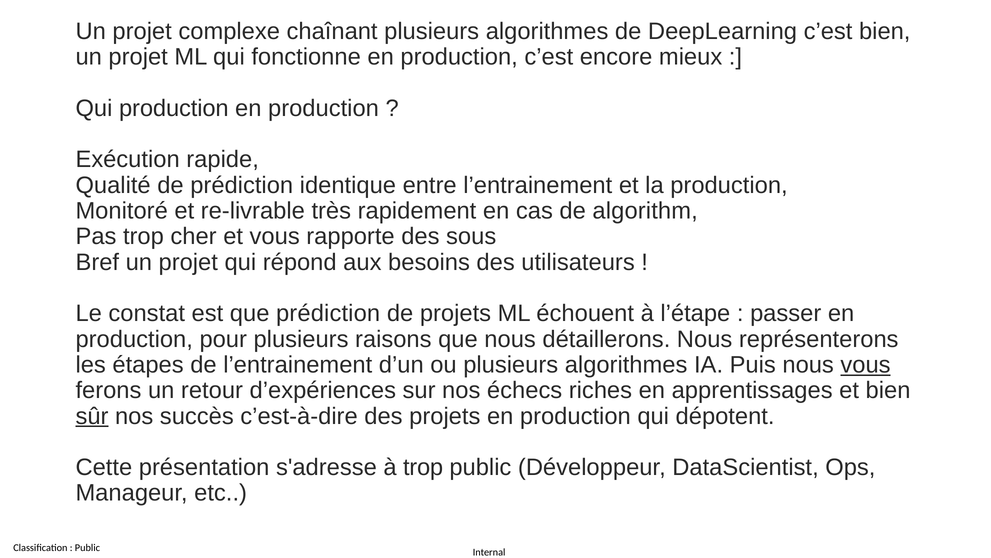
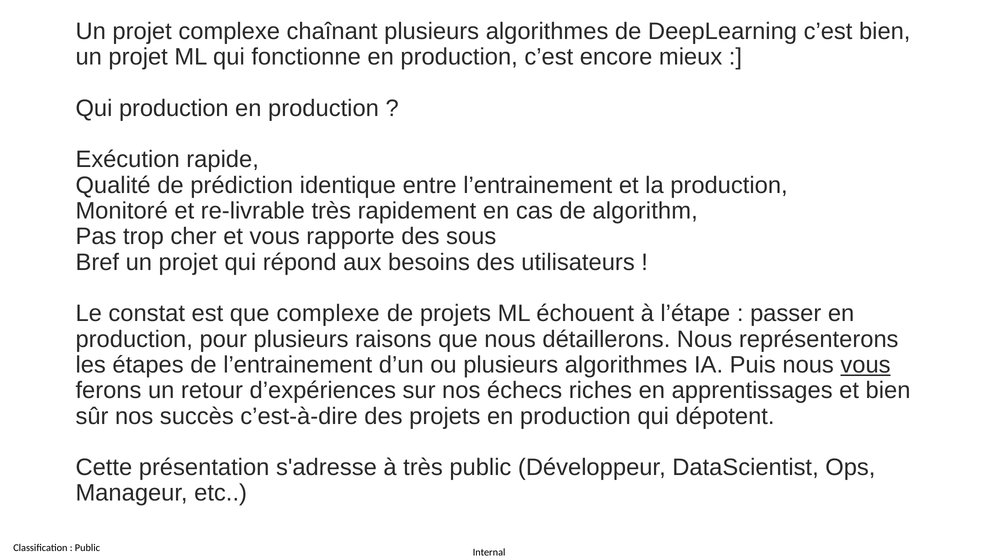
que prédiction: prédiction -> complexe
sûr underline: present -> none
à trop: trop -> très
